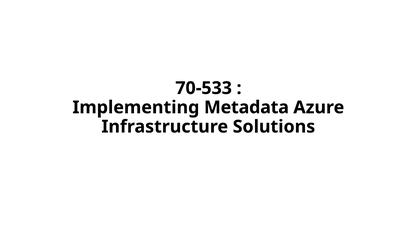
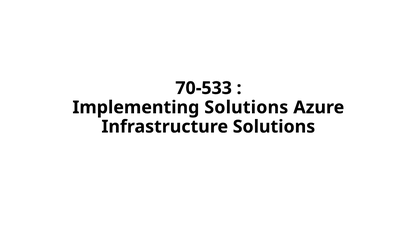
Implementing Metadata: Metadata -> Solutions
